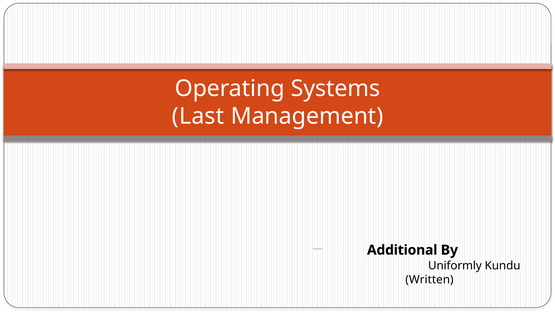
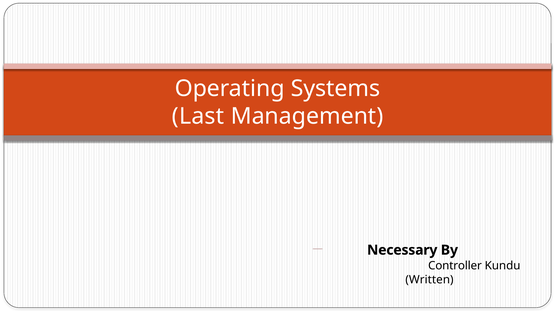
Additional: Additional -> Necessary
Uniformly: Uniformly -> Controller
